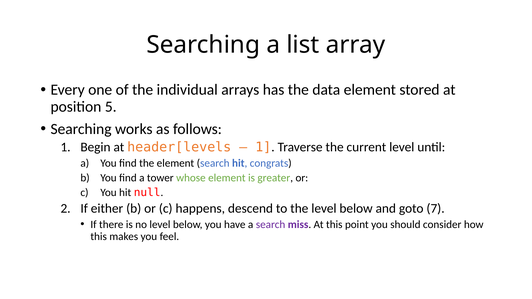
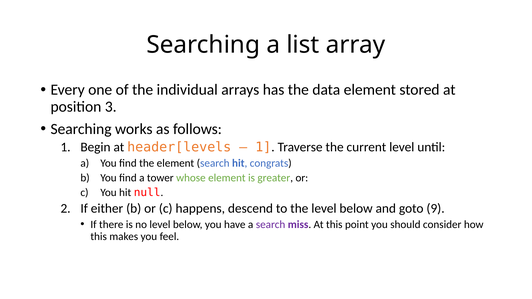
5: 5 -> 3
7: 7 -> 9
